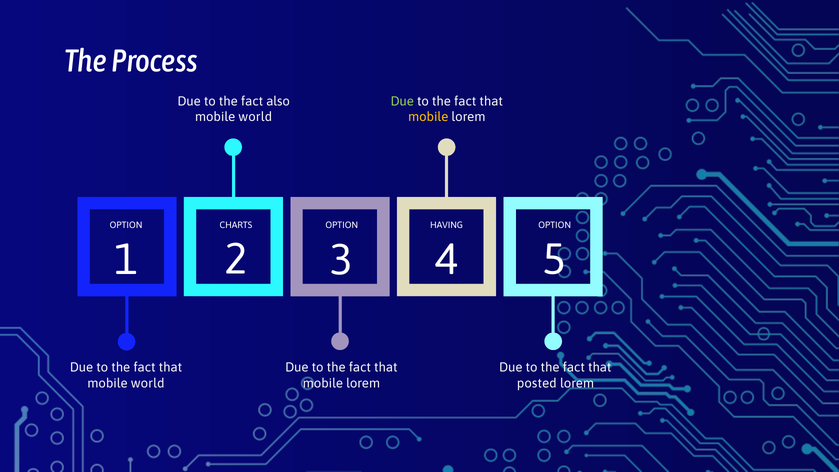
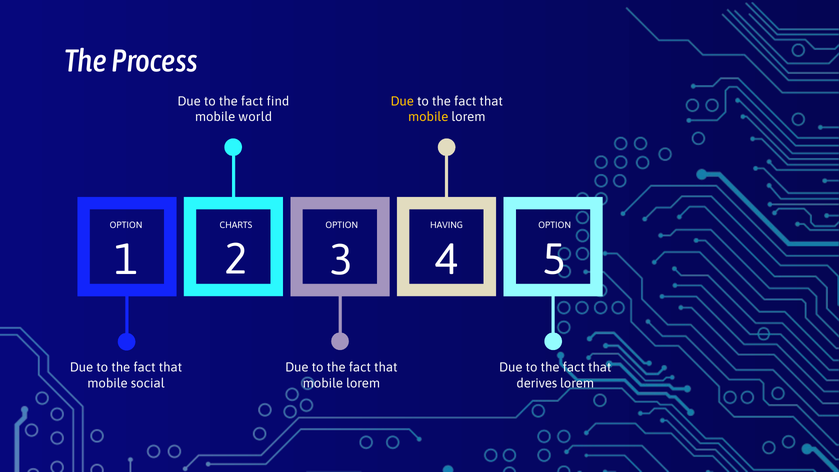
also: also -> find
Due at (402, 101) colour: light green -> yellow
world at (148, 383): world -> social
posted: posted -> derives
